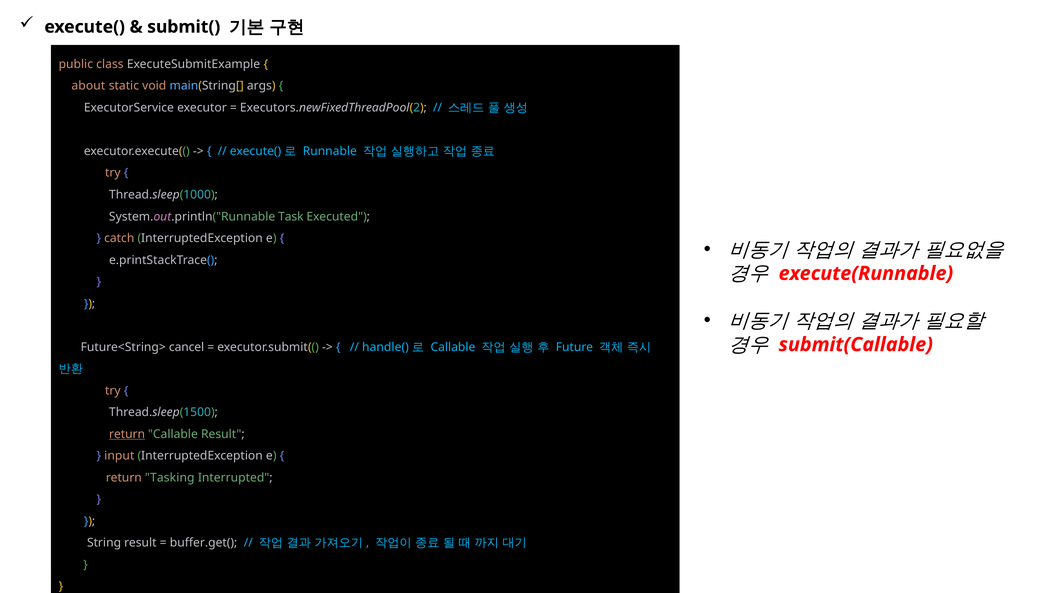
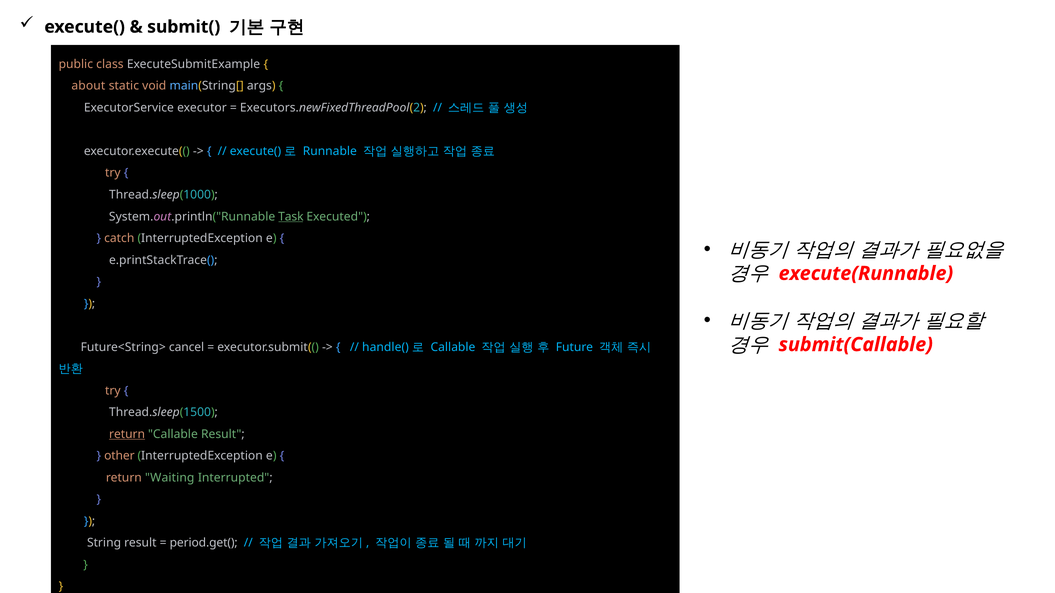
Task underline: none -> present
input: input -> other
Tasking: Tasking -> Waiting
buffer.get(: buffer.get( -> period.get(
